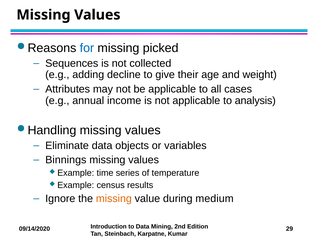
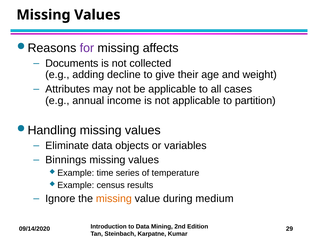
for colour: blue -> purple
picked: picked -> affects
Sequences: Sequences -> Documents
analysis: analysis -> partition
